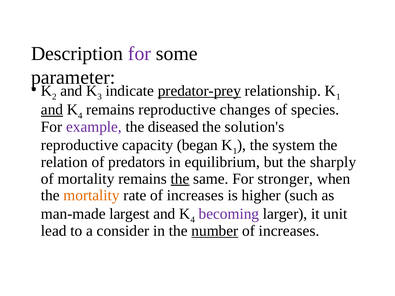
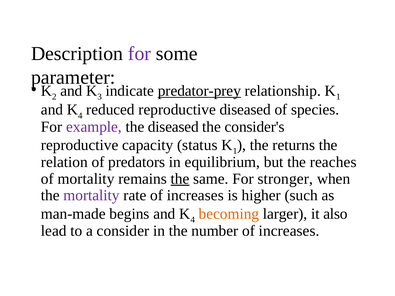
and at (52, 110) underline: present -> none
remains at (110, 110): remains -> reduced
reproductive changes: changes -> diseased
solution's: solution's -> consider's
began: began -> status
system: system -> returns
sharply: sharply -> reaches
mortality at (92, 195) colour: orange -> purple
largest: largest -> begins
becoming colour: purple -> orange
unit: unit -> also
number underline: present -> none
